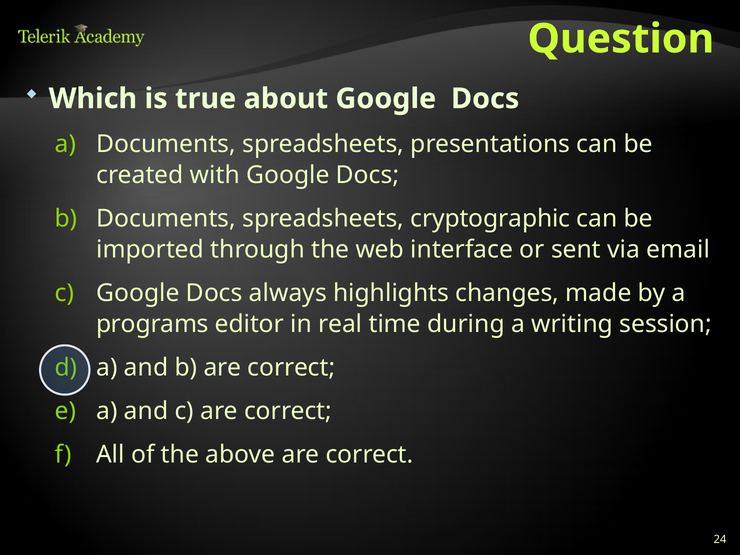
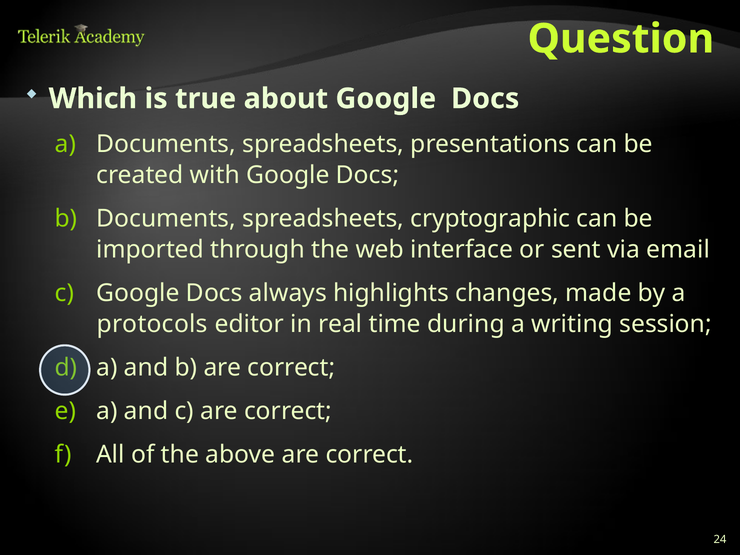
programs: programs -> protocols
